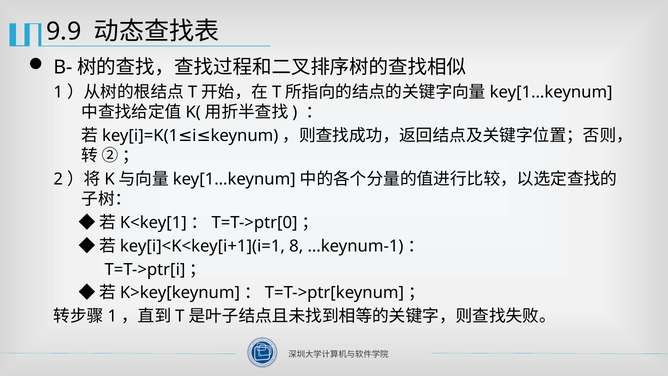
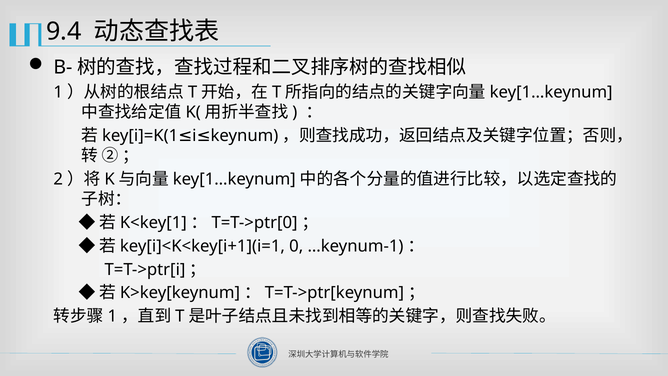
9.9: 9.9 -> 9.4
8: 8 -> 0
